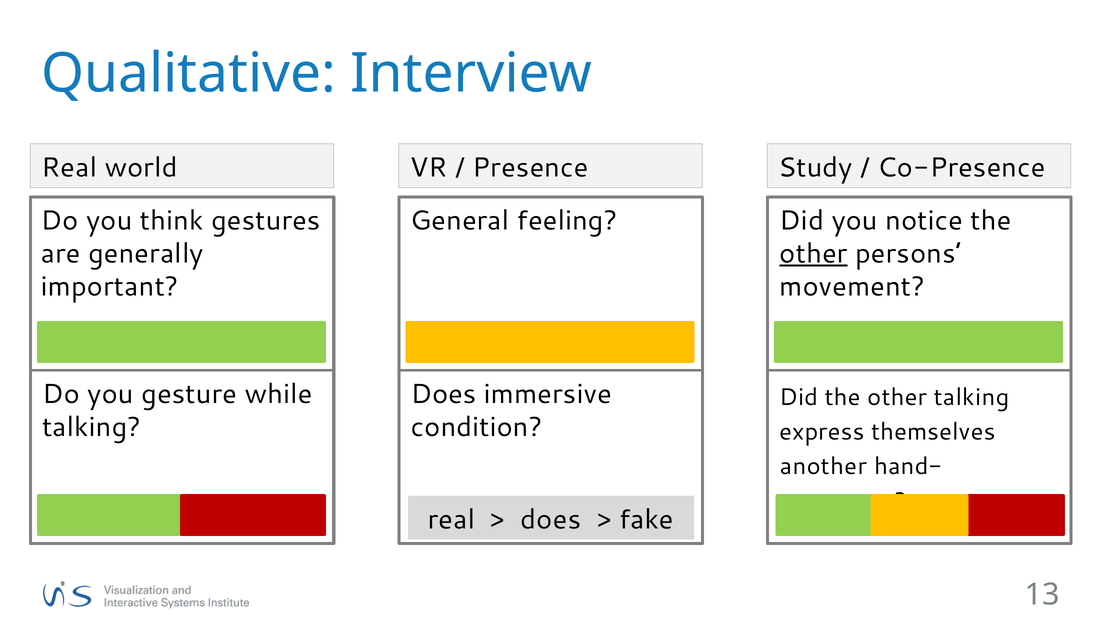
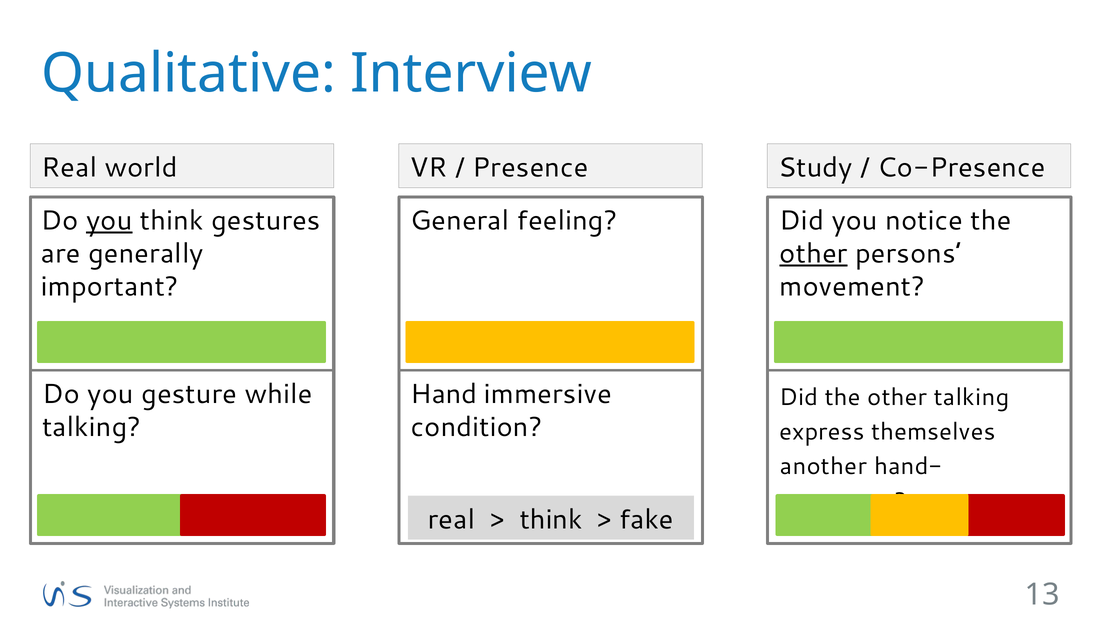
you at (109, 221) underline: none -> present
Does at (444, 394): Does -> Hand
does at (551, 520): does -> think
